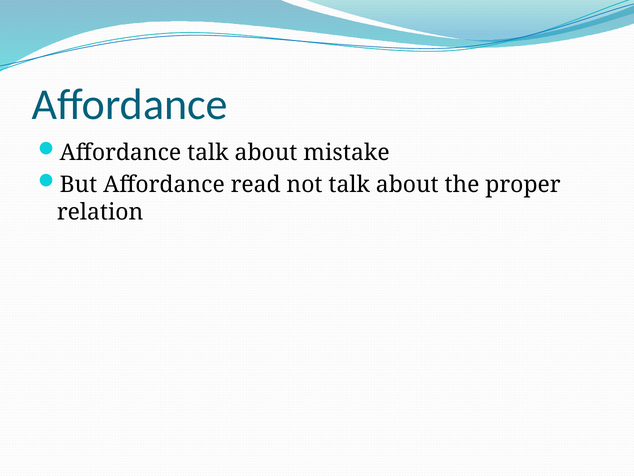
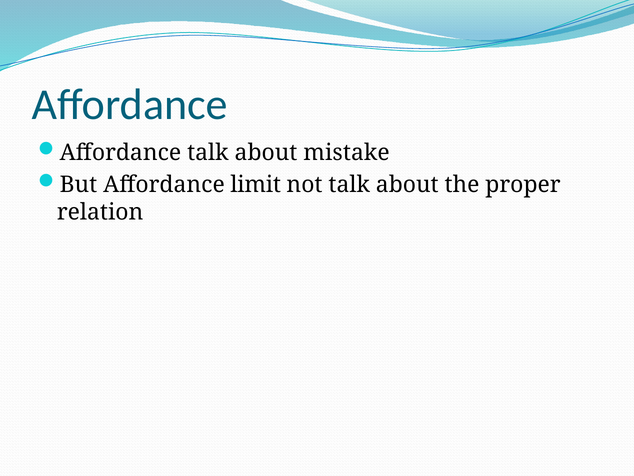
read: read -> limit
